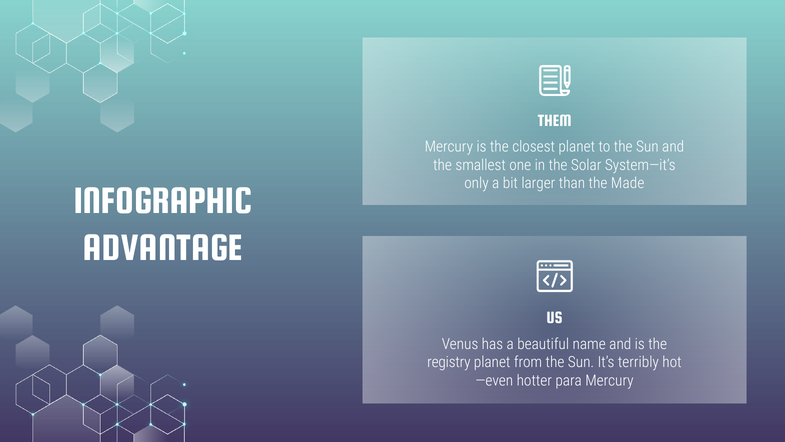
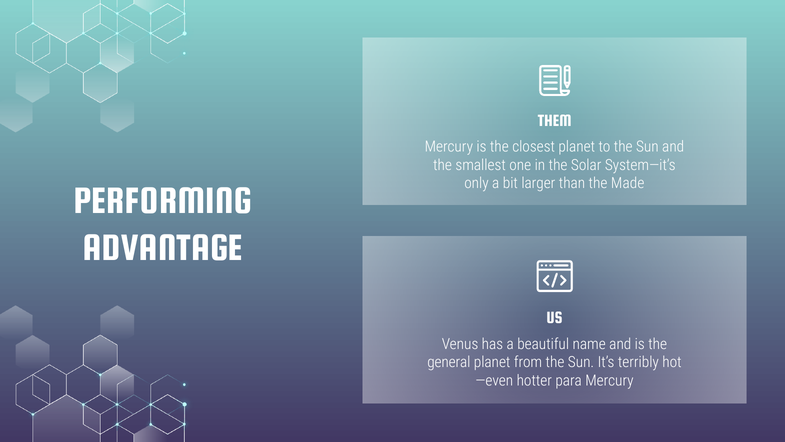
INFOGRAPHIC: INFOGRAPHIC -> PERFORMING
registry: registry -> general
